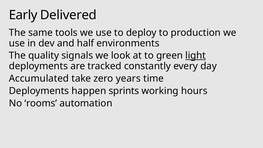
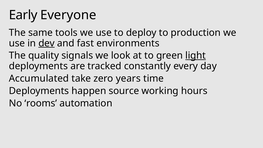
Delivered: Delivered -> Everyone
dev underline: none -> present
half: half -> fast
sprints: sprints -> source
